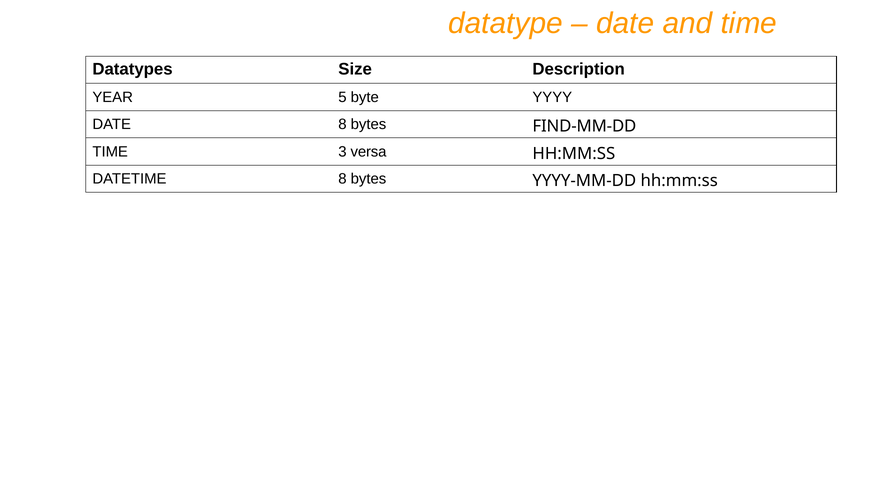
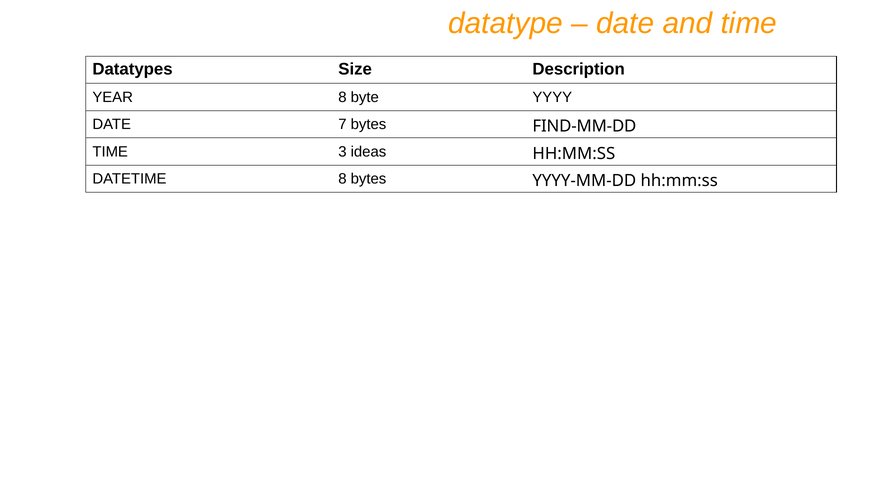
YEAR 5: 5 -> 8
DATE 8: 8 -> 7
versa: versa -> ideas
